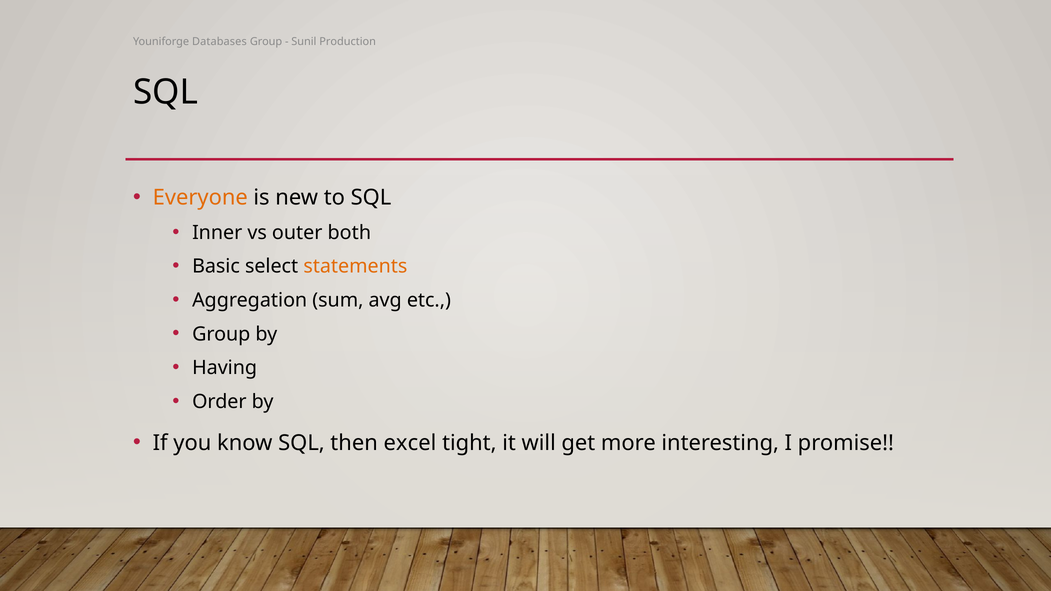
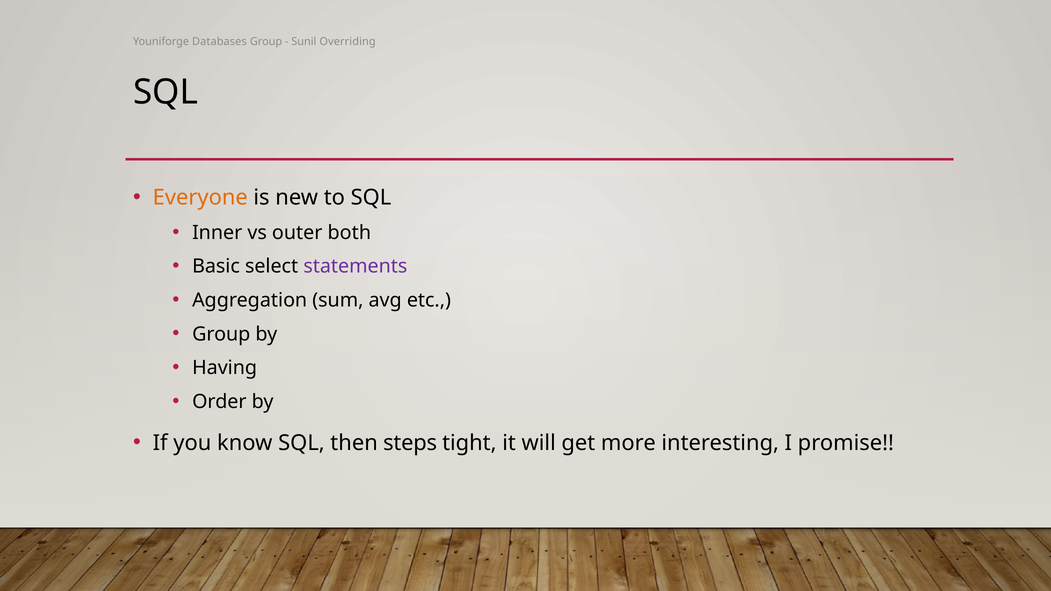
Production: Production -> Overriding
statements colour: orange -> purple
excel: excel -> steps
